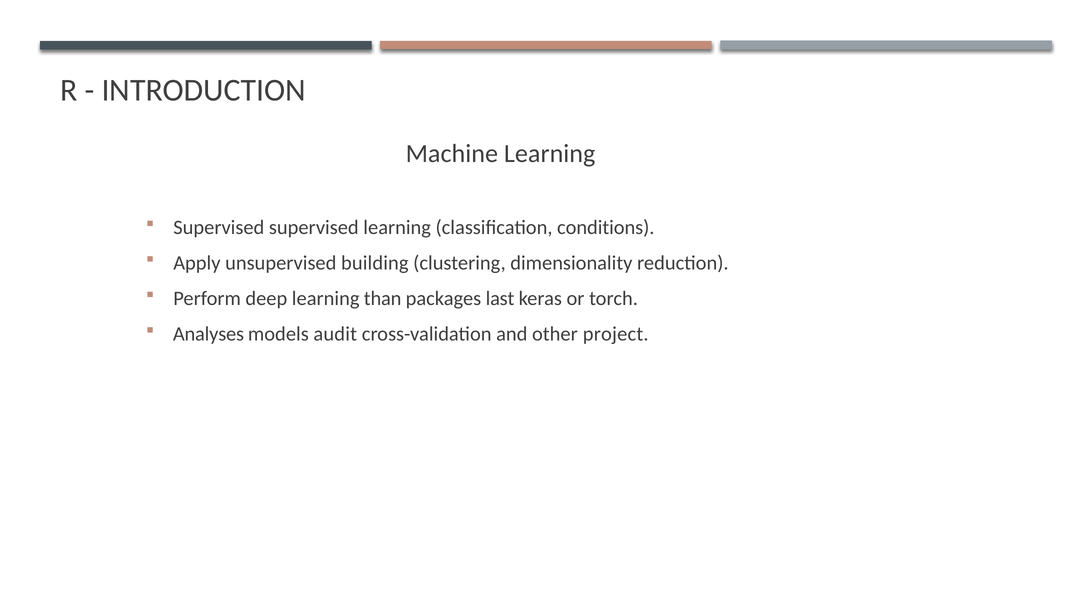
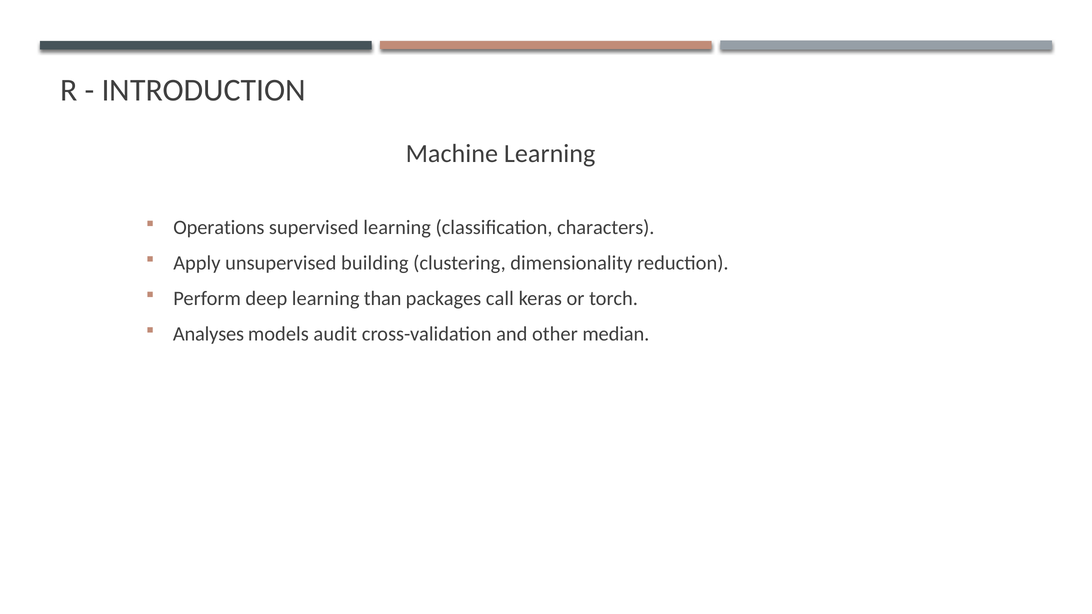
Supervised at (219, 228): Supervised -> Operations
conditions: conditions -> characters
last: last -> call
project: project -> median
